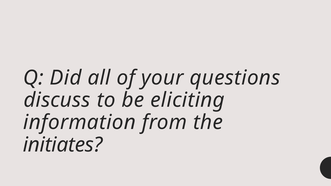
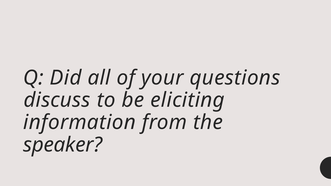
initiates: initiates -> speaker
